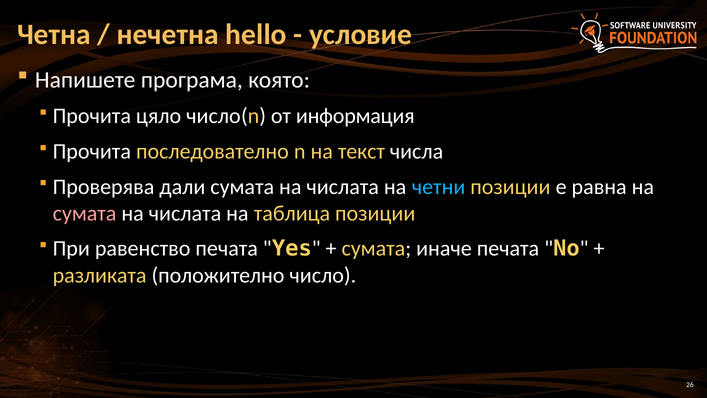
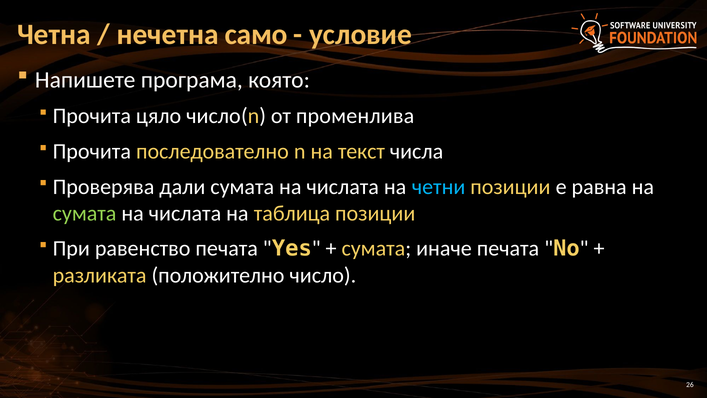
hello: hello -> само
информация: информация -> променлива
сумата at (85, 213) colour: pink -> light green
